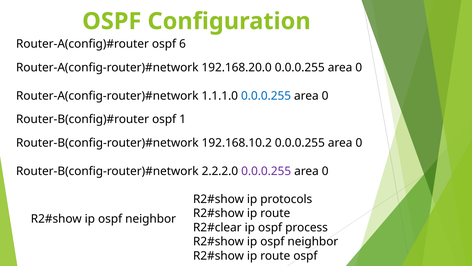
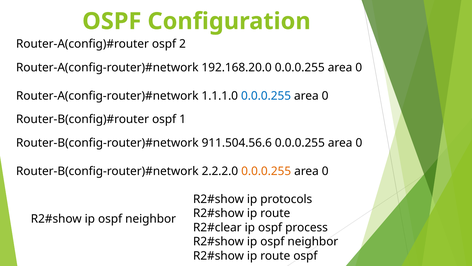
6: 6 -> 2
192.168.10.2: 192.168.10.2 -> 911.504.56.6
0.0.0.255 at (266, 171) colour: purple -> orange
